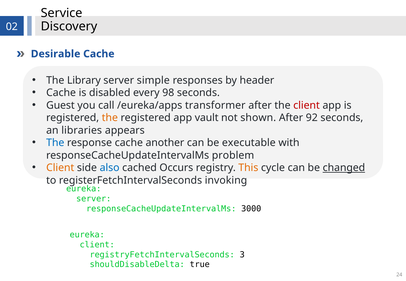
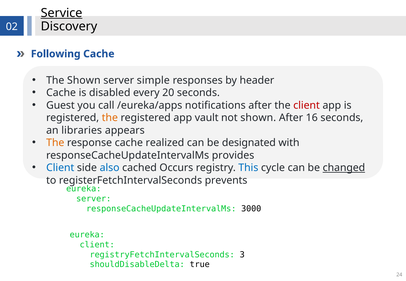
Service underline: none -> present
Desirable: Desirable -> Following
The Library: Library -> Shown
98: 98 -> 20
transformer: transformer -> notifications
92: 92 -> 16
The at (55, 143) colour: blue -> orange
another: another -> realized
executable: executable -> designated
problem: problem -> provides
Client at (60, 168) colour: orange -> blue
This colour: orange -> blue
invoking: invoking -> prevents
